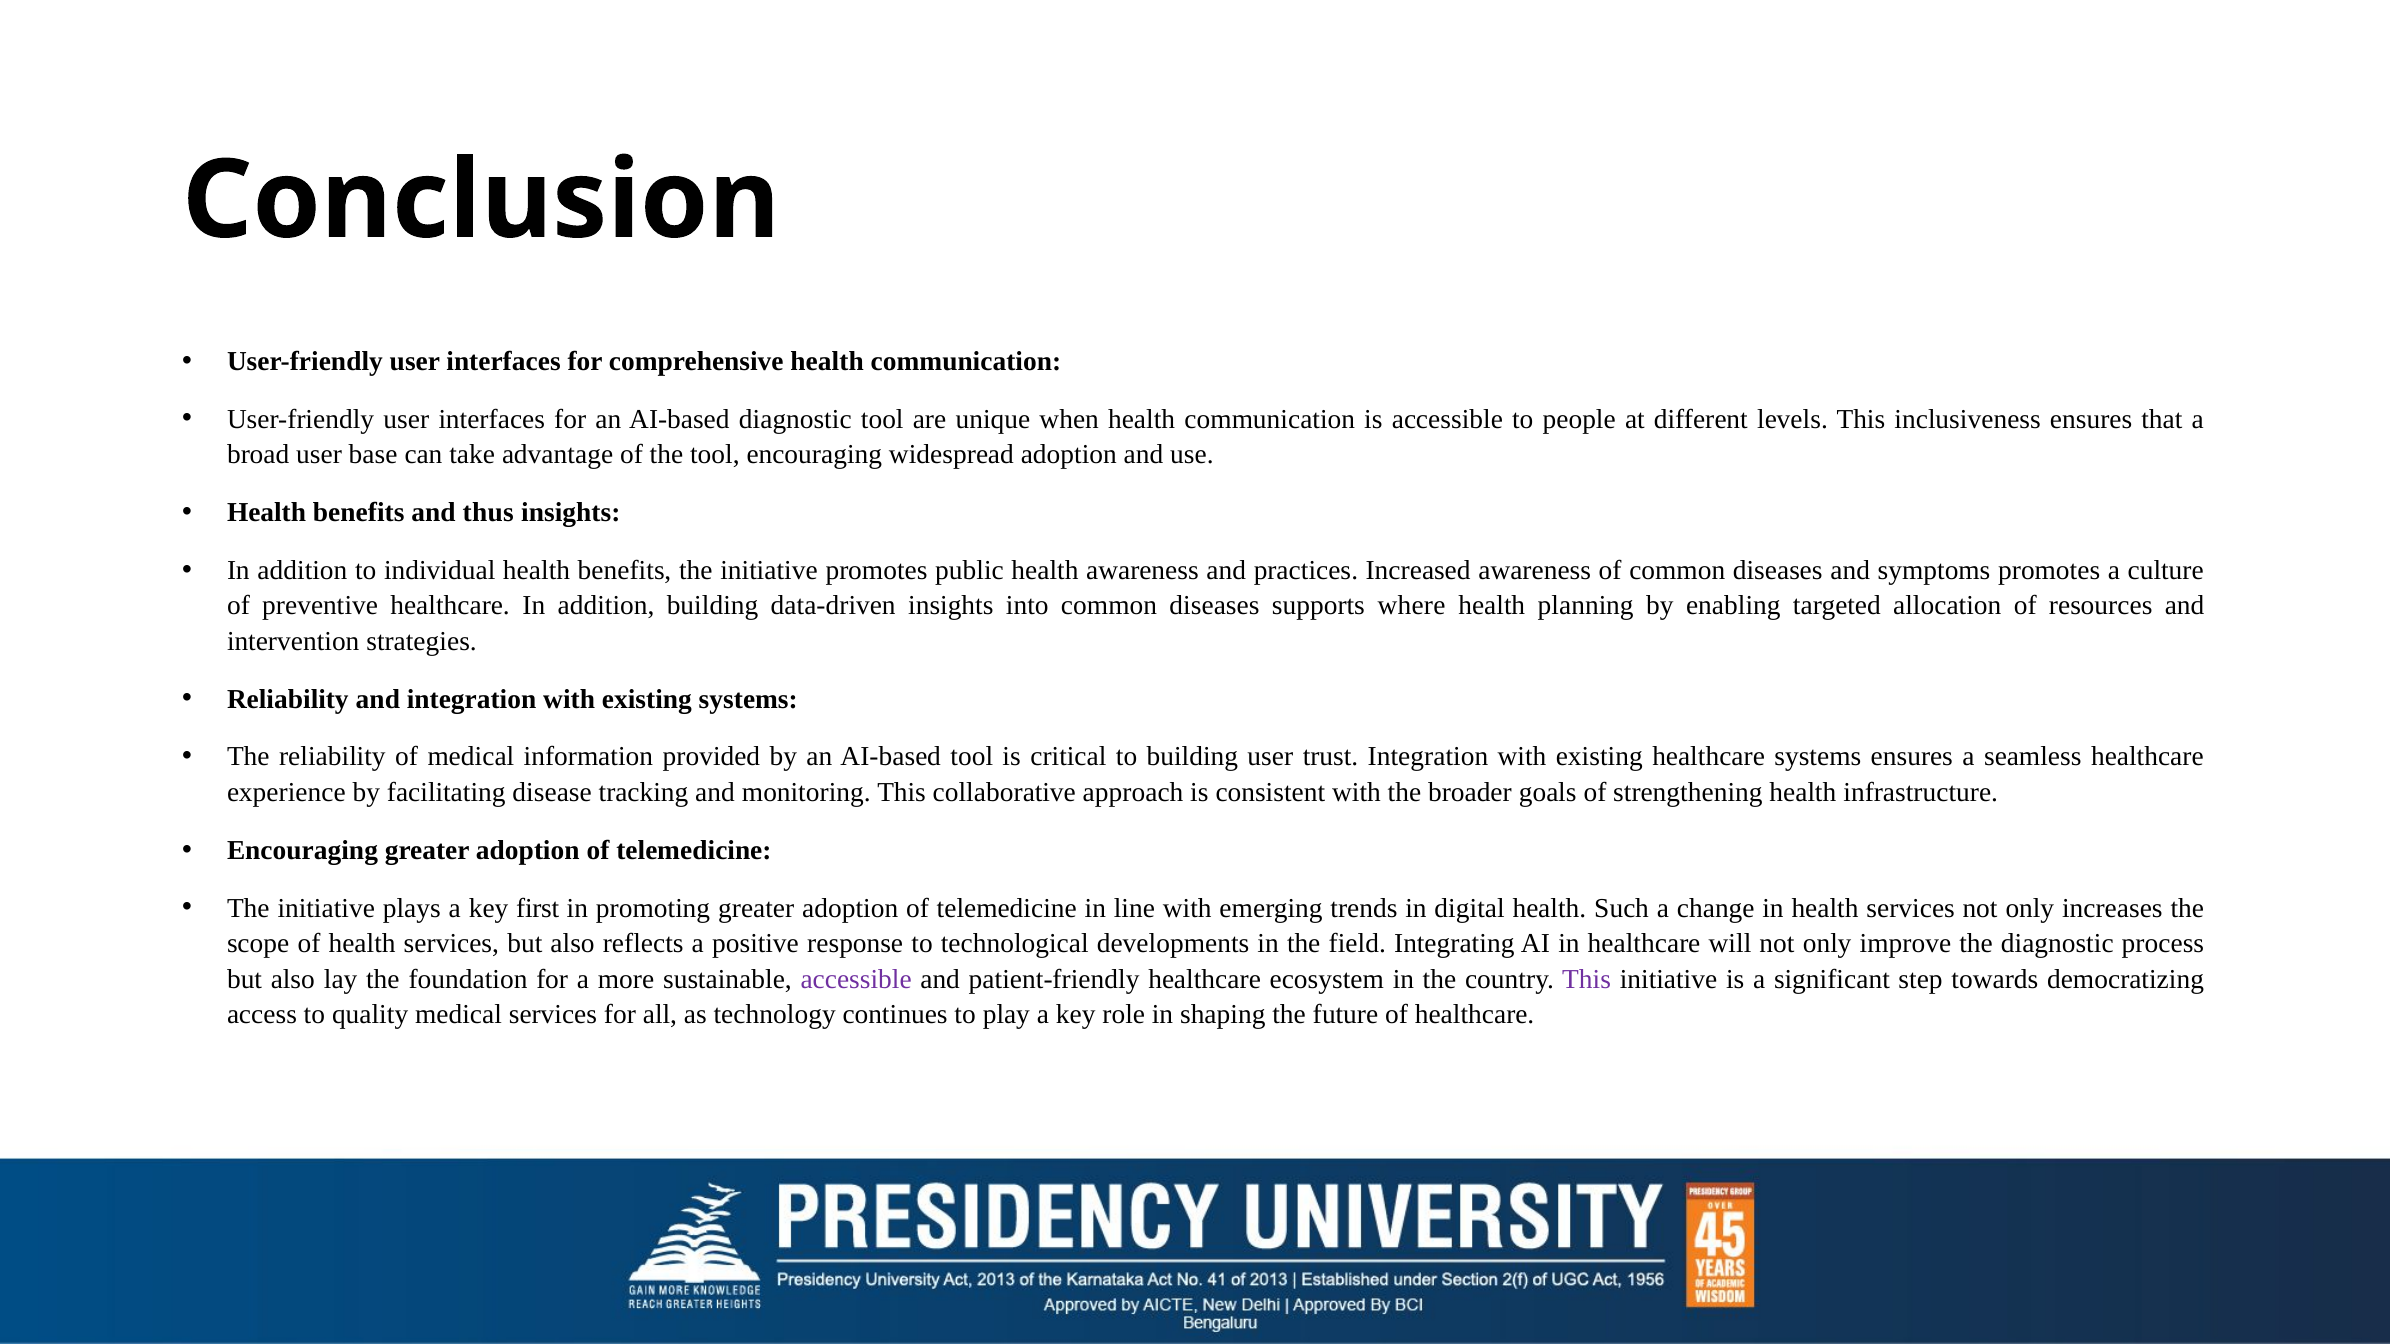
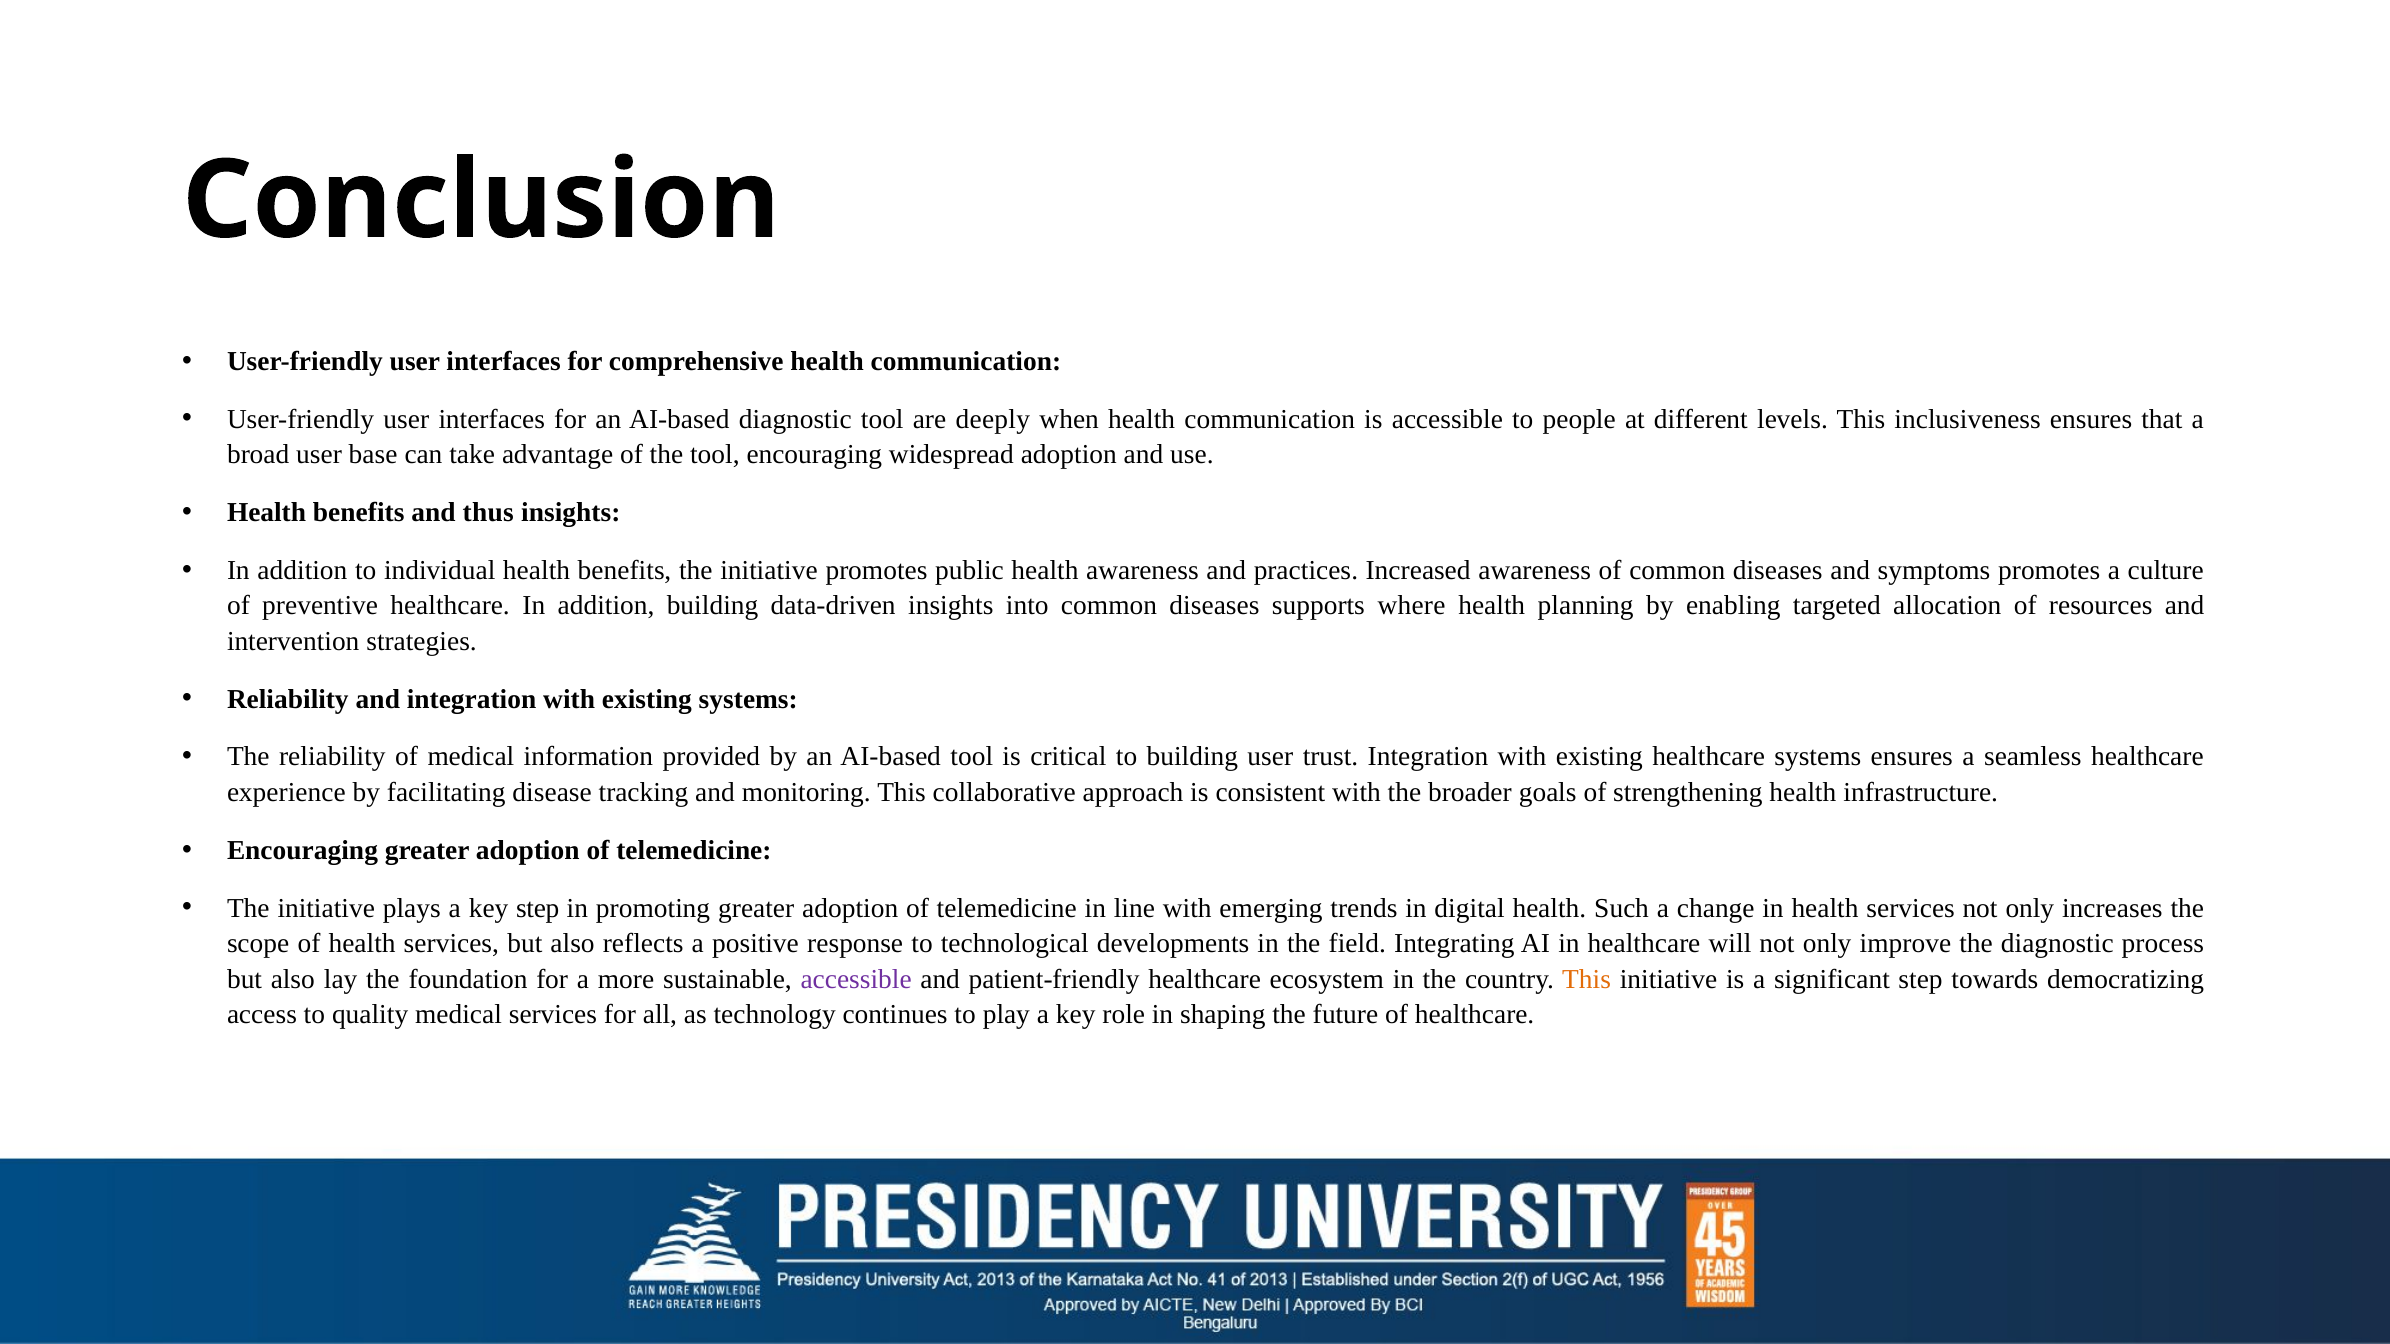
unique: unique -> deeply
key first: first -> step
This at (1587, 979) colour: purple -> orange
